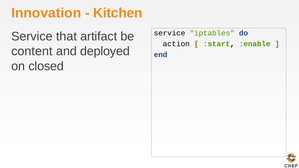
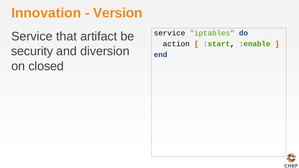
Kitchen: Kitchen -> Version
content: content -> security
deployed: deployed -> diversion
